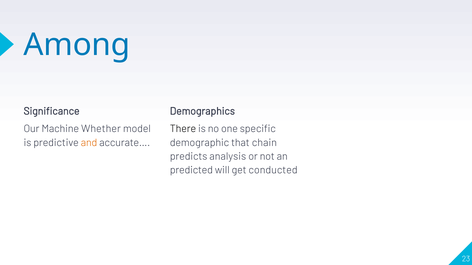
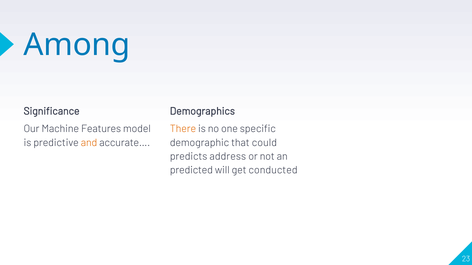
Whether: Whether -> Features
There colour: black -> orange
chain: chain -> could
analysis: analysis -> address
